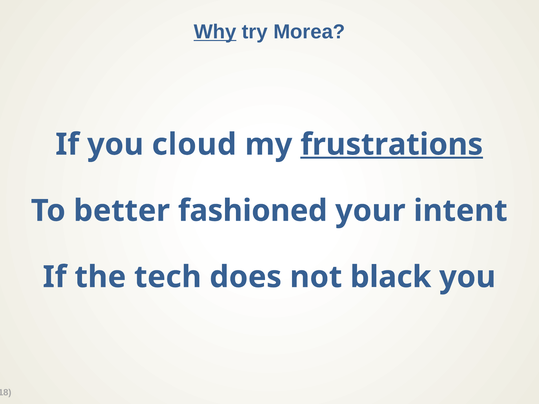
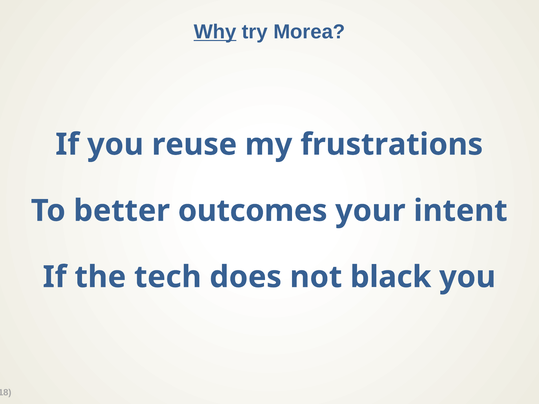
cloud: cloud -> reuse
frustrations underline: present -> none
fashioned: fashioned -> outcomes
